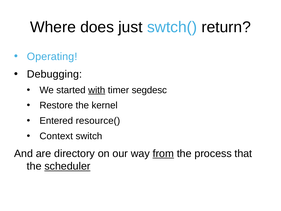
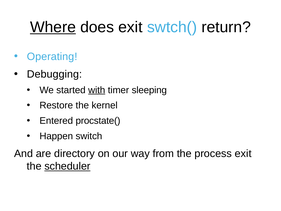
Where underline: none -> present
does just: just -> exit
segdesc: segdesc -> sleeping
resource(: resource( -> procstate(
Context: Context -> Happen
from underline: present -> none
process that: that -> exit
